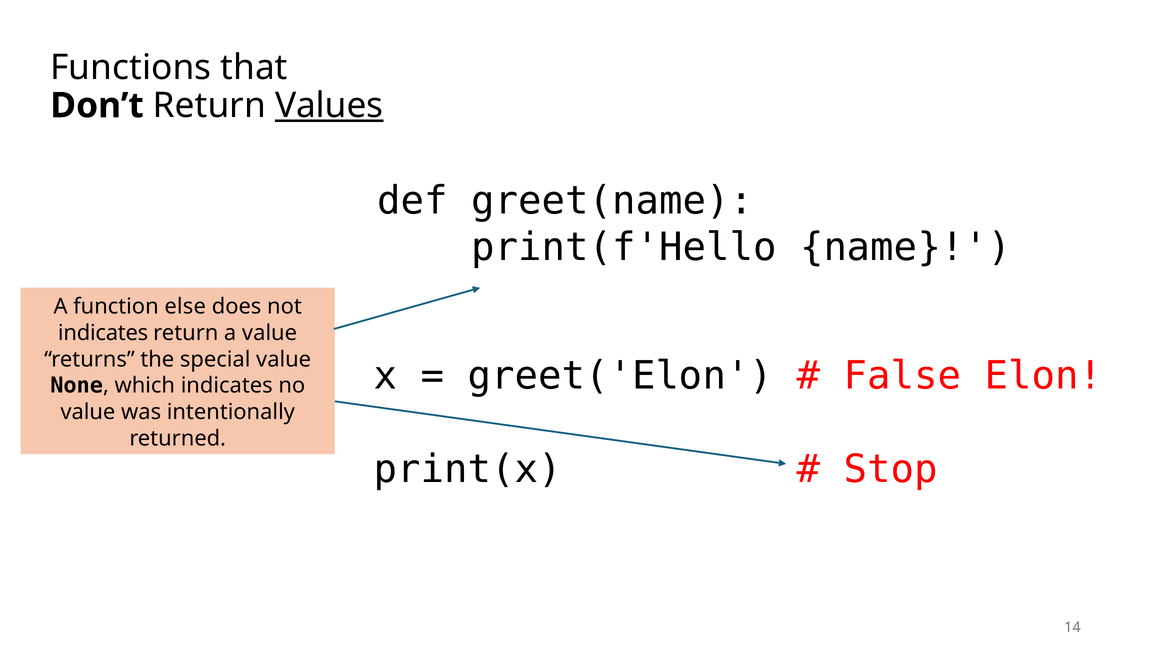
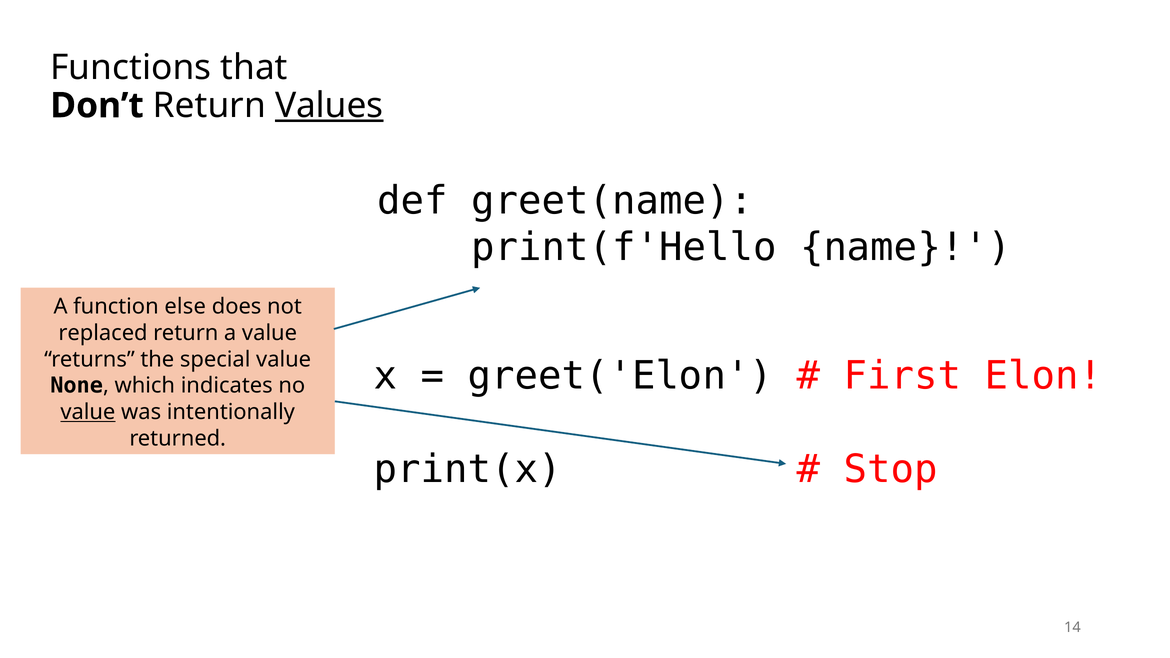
indicates at (103, 333): indicates -> replaced
False: False -> First
value at (88, 412) underline: none -> present
